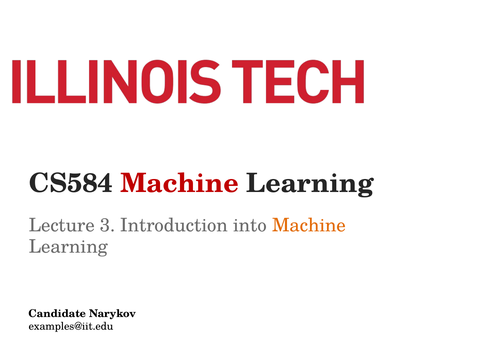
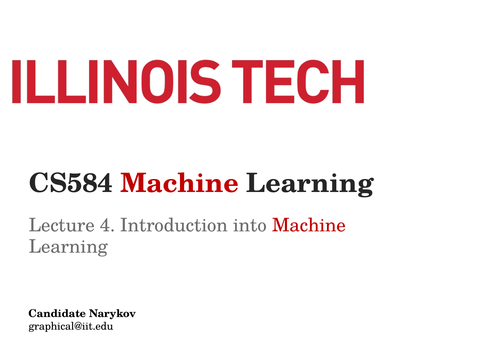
3: 3 -> 4
Machine at (309, 225) colour: orange -> red
examples@iit.edu: examples@iit.edu -> graphical@iit.edu
